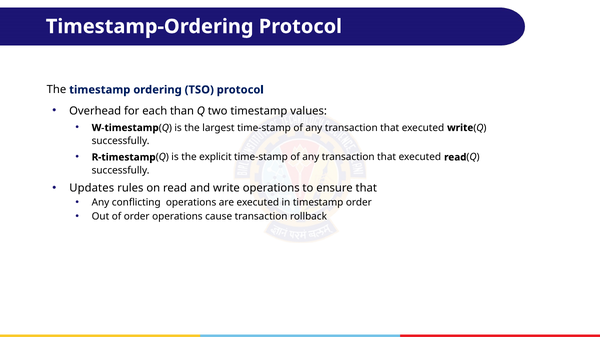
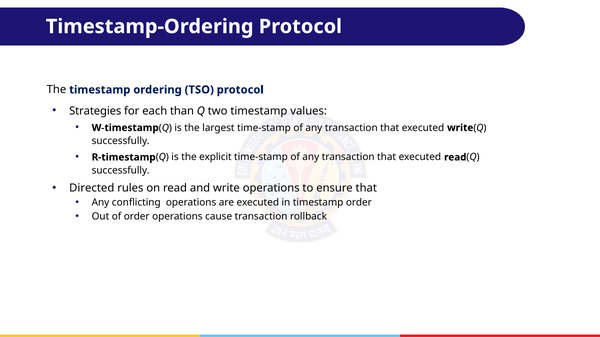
Overhead: Overhead -> Strategies
Updates: Updates -> Directed
